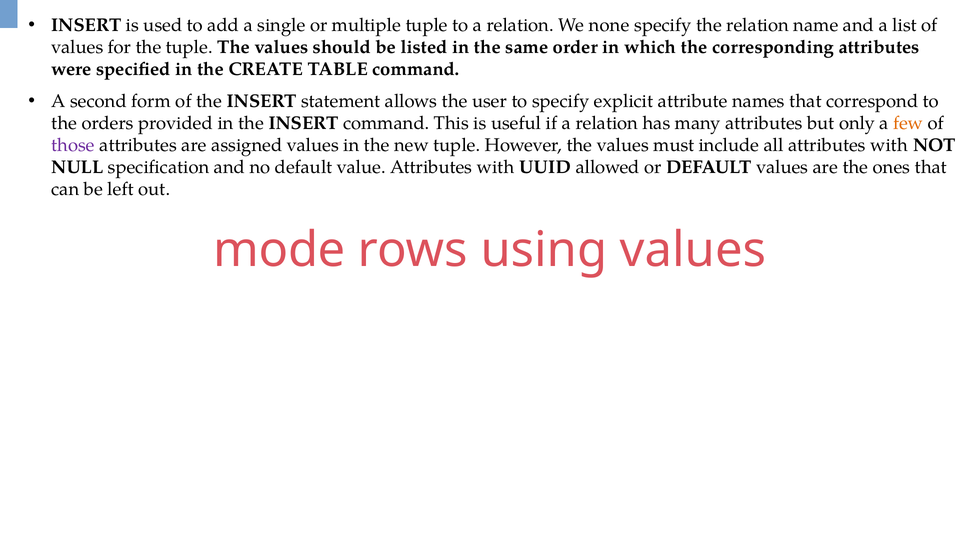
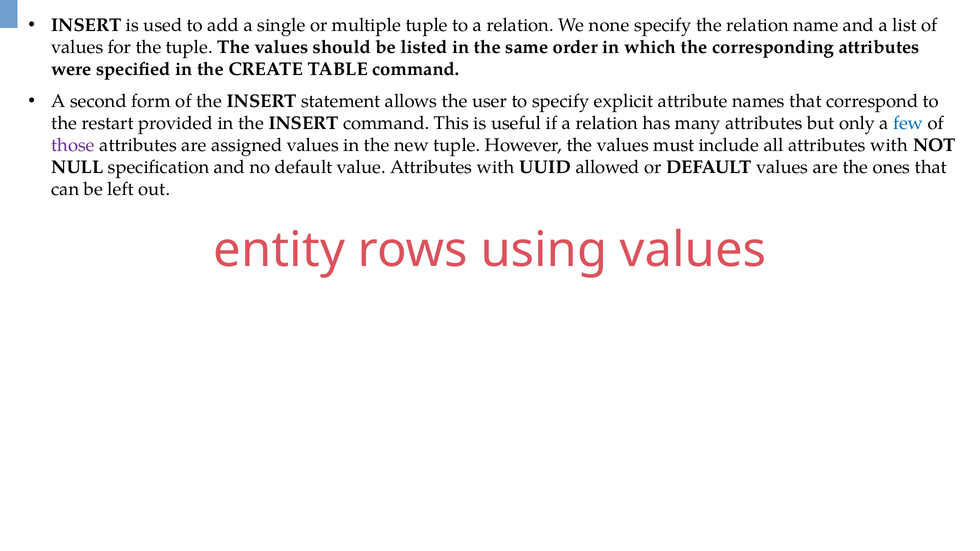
orders: orders -> restart
few colour: orange -> blue
mode: mode -> entity
